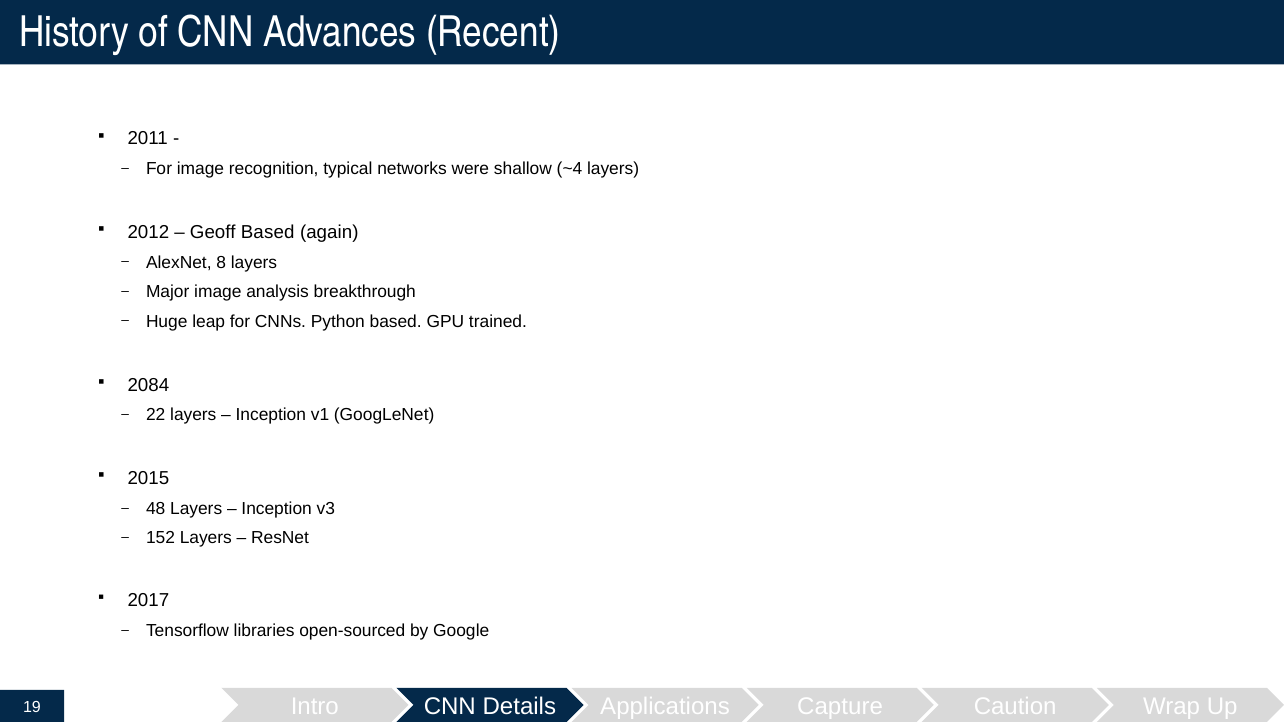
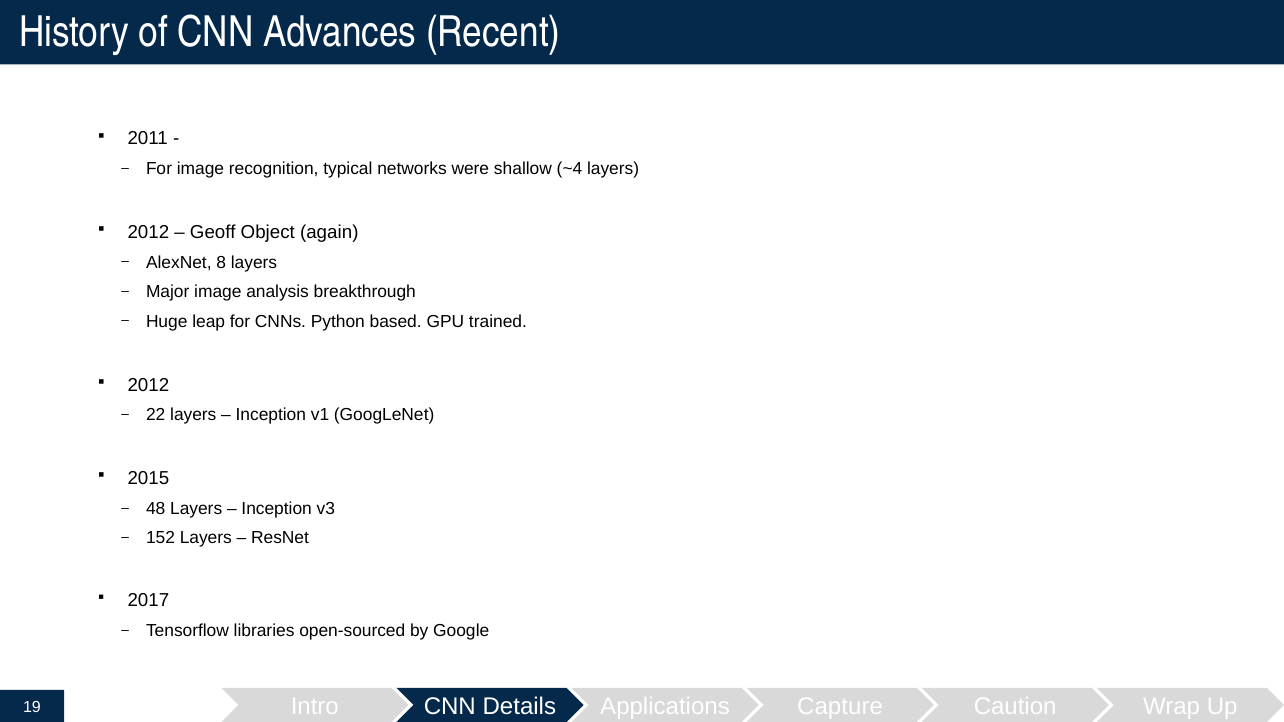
Geoff Based: Based -> Object
2084 at (148, 385): 2084 -> 2012
